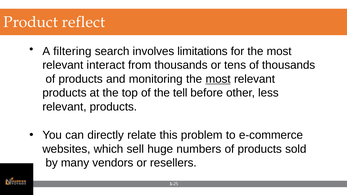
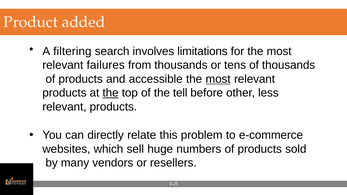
reflect: reflect -> added
interact: interact -> failures
monitoring: monitoring -> accessible
the at (111, 93) underline: none -> present
